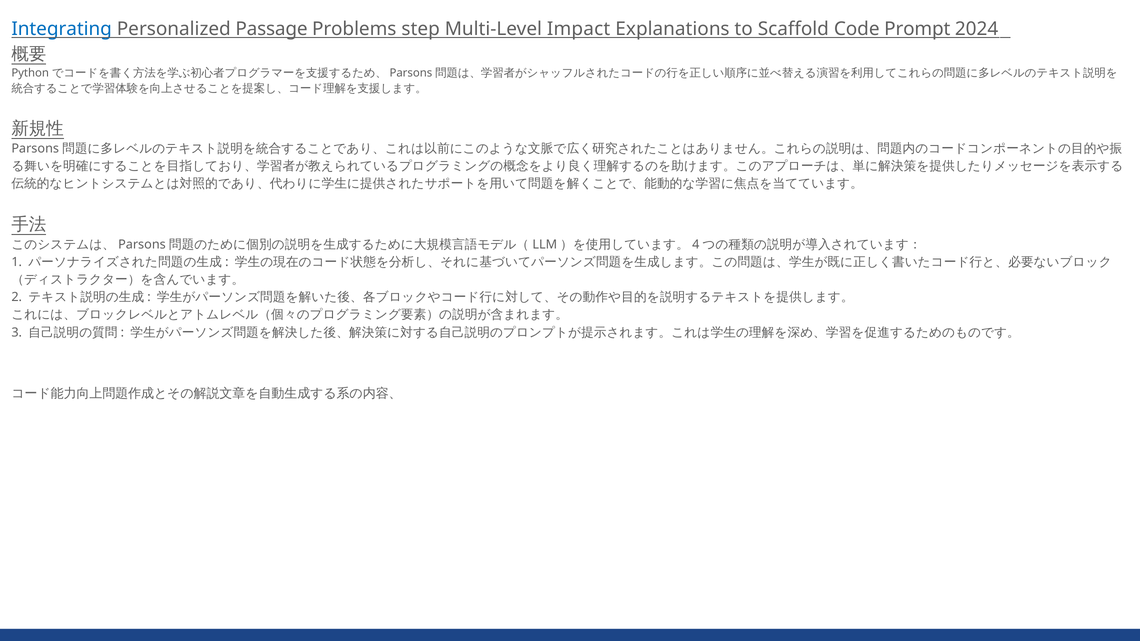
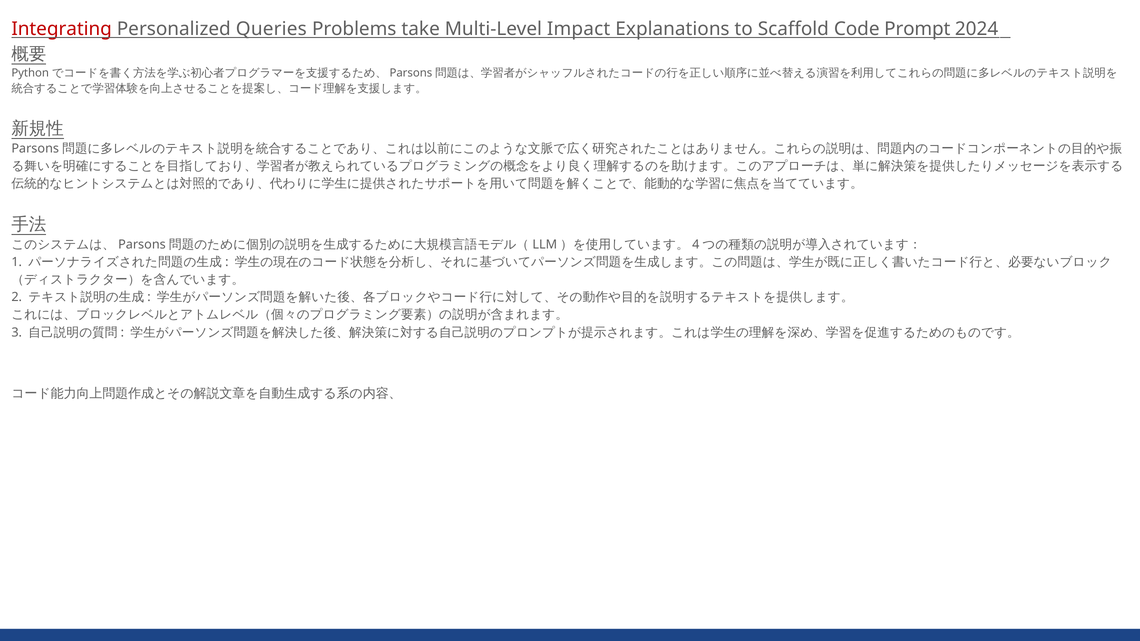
Integrating colour: blue -> red
Passage: Passage -> Queries
step: step -> take
